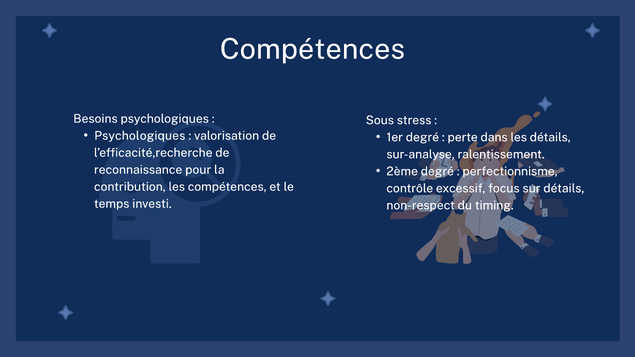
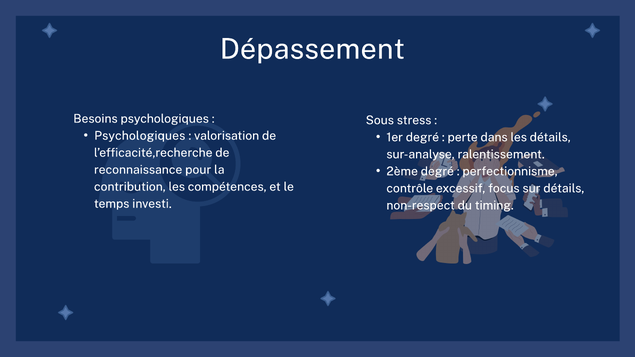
Compétences at (312, 49): Compétences -> Dépassement
